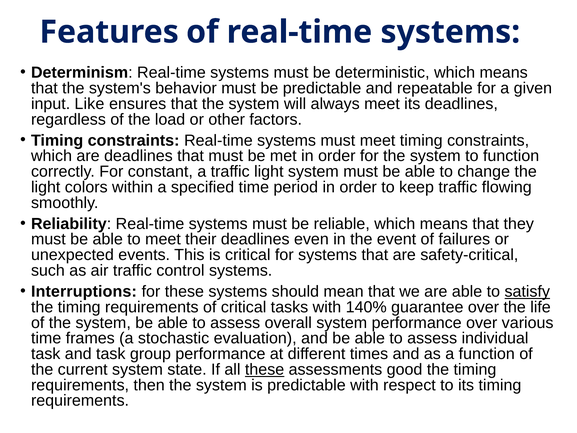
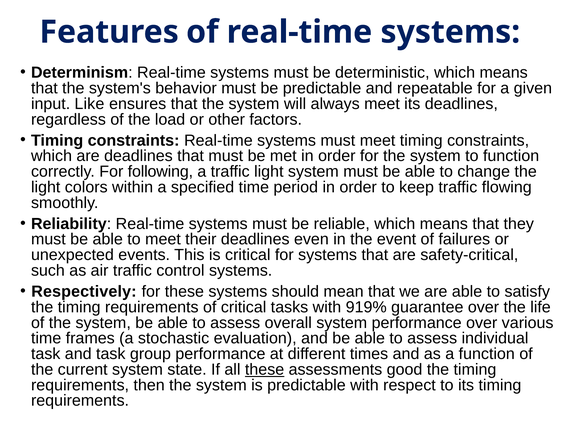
constant: constant -> following
Interruptions: Interruptions -> Respectively
satisfy underline: present -> none
140%: 140% -> 919%
